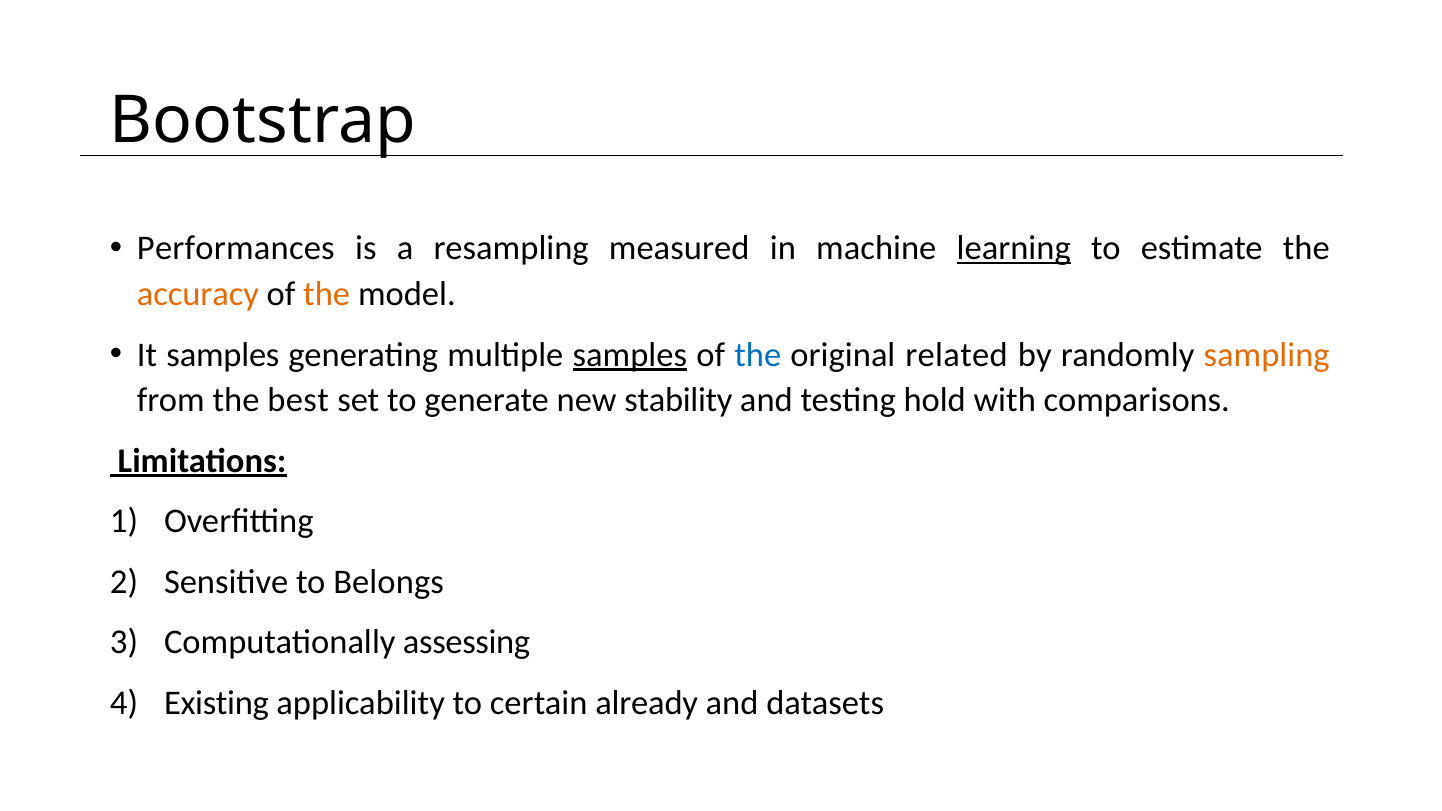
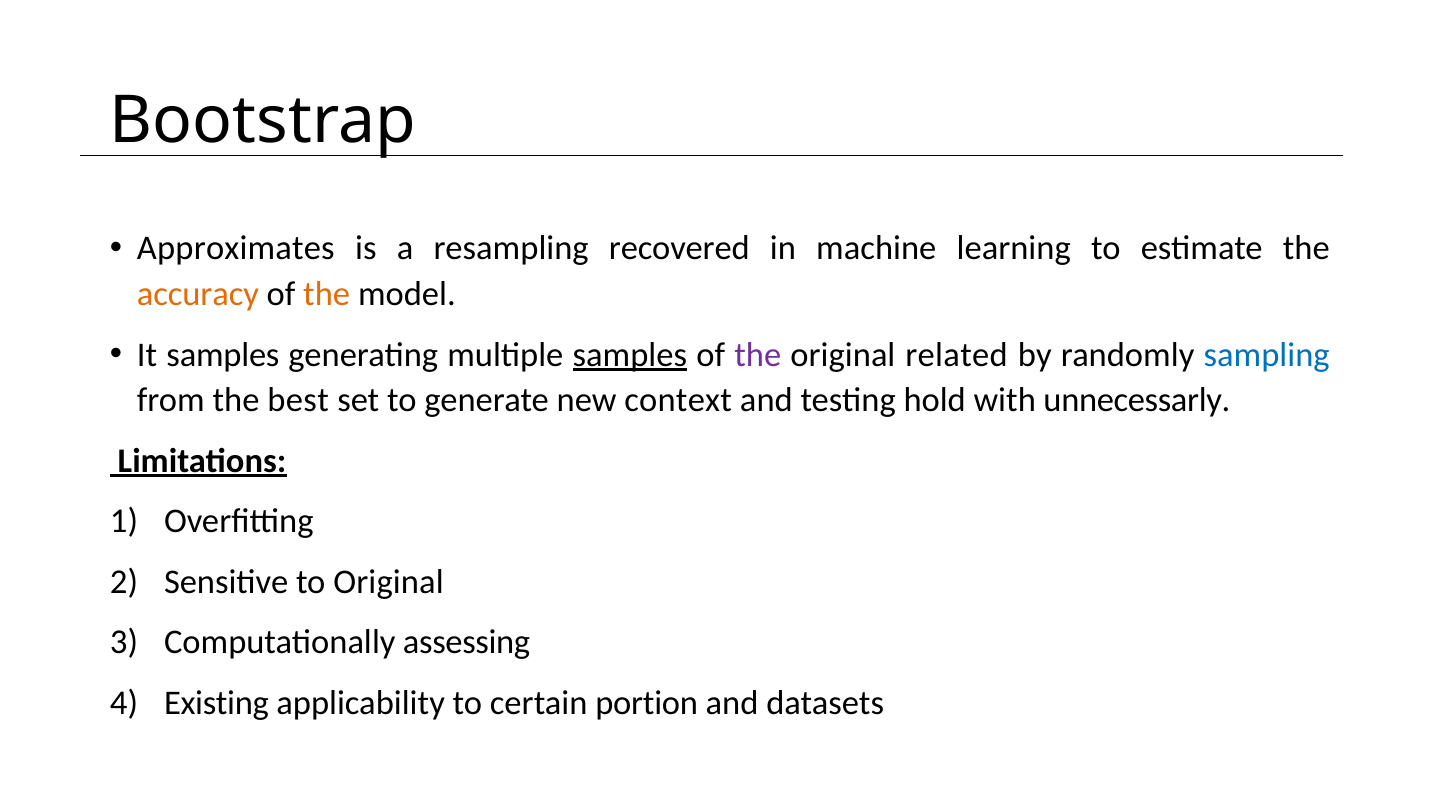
Performances: Performances -> Approximates
measured: measured -> recovered
learning underline: present -> none
the at (758, 355) colour: blue -> purple
sampling colour: orange -> blue
stability: stability -> context
comparisons: comparisons -> unnecessarly
to Belongs: Belongs -> Original
already: already -> portion
